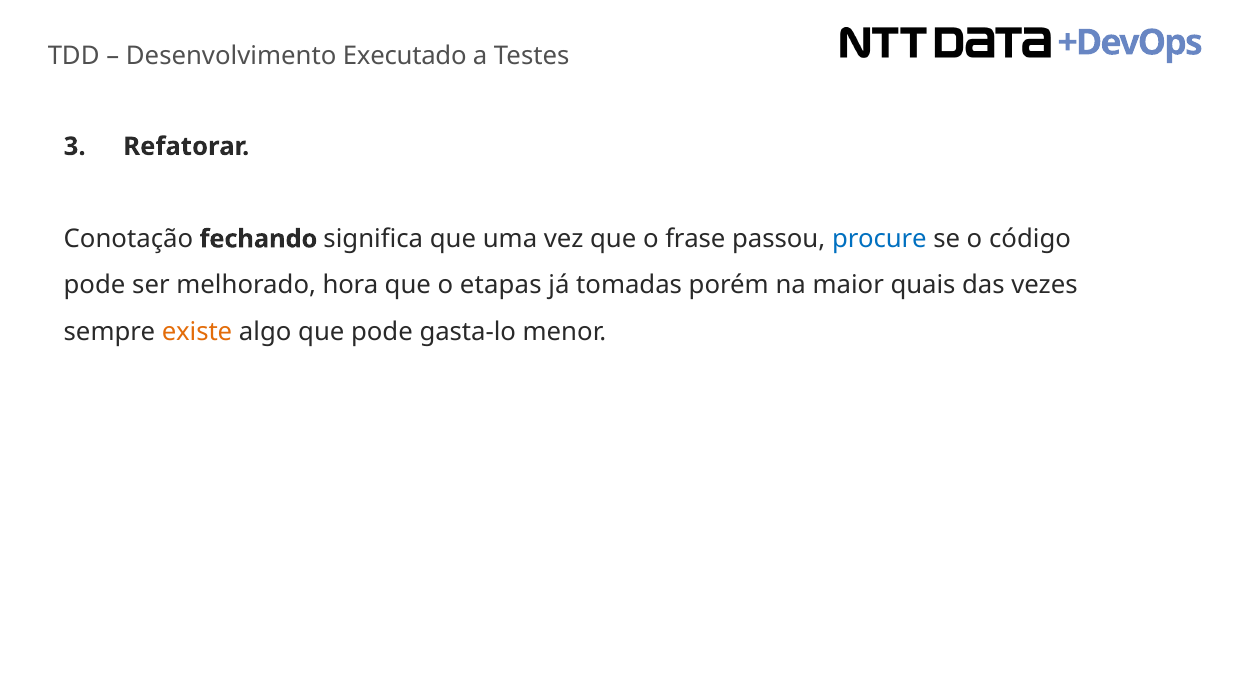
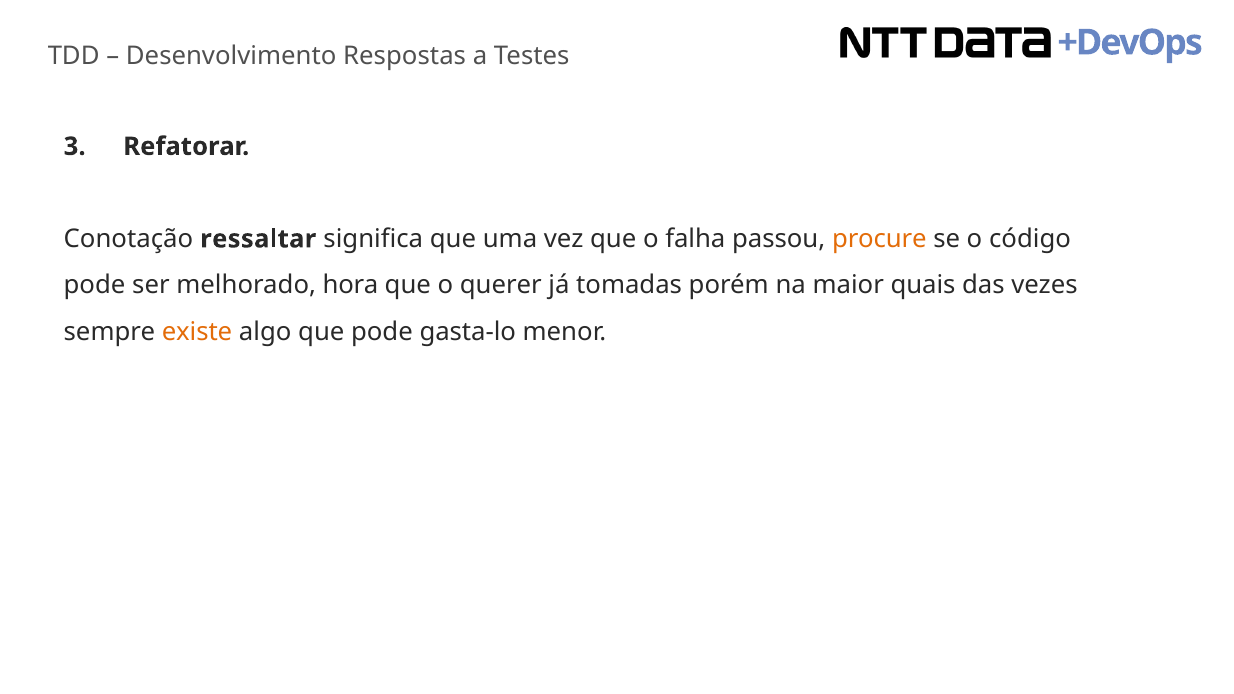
Executado: Executado -> Respostas
fechando: fechando -> ressaltar
frase: frase -> falha
procure colour: blue -> orange
etapas: etapas -> querer
